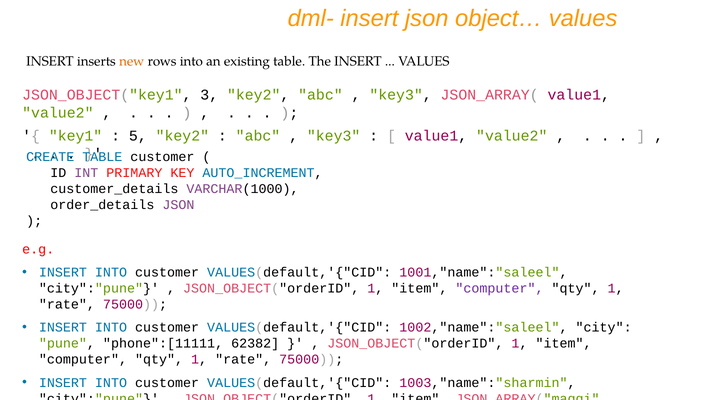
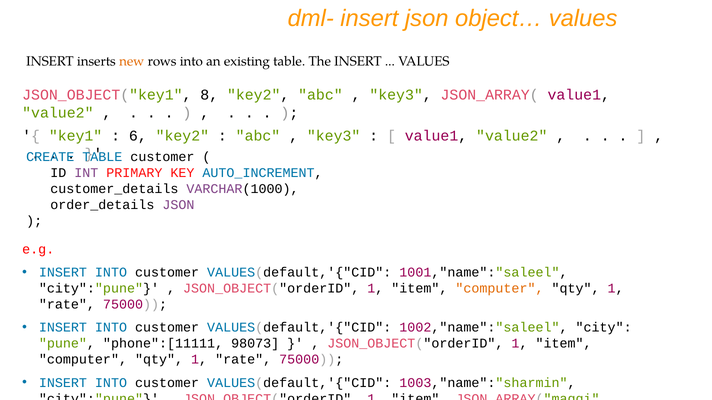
3: 3 -> 8
5: 5 -> 6
computer at (499, 289) colour: purple -> orange
62382: 62382 -> 98073
